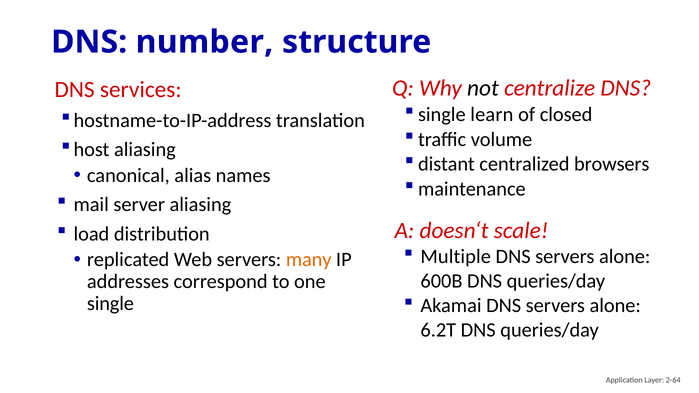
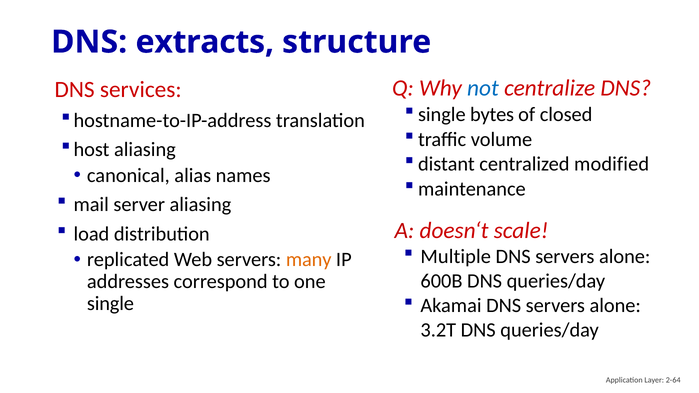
number: number -> extracts
not colour: black -> blue
learn: learn -> bytes
browsers: browsers -> modified
6.2T: 6.2T -> 3.2T
